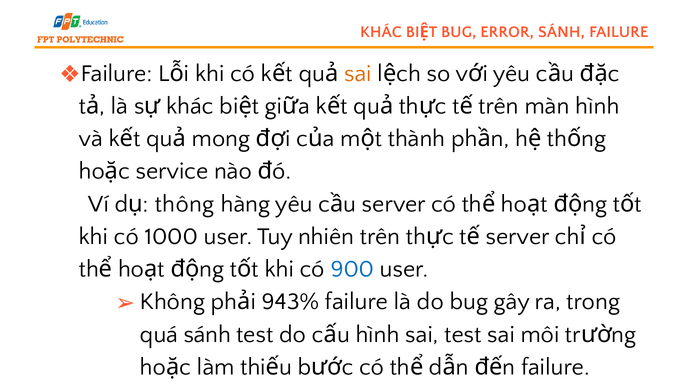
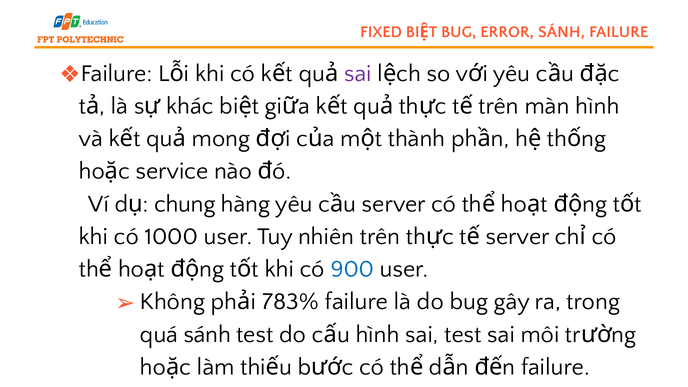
KHÁC at (381, 32): KHÁC -> FIXED
sai at (358, 73) colour: orange -> purple
thông: thông -> chung
943%: 943% -> 783%
